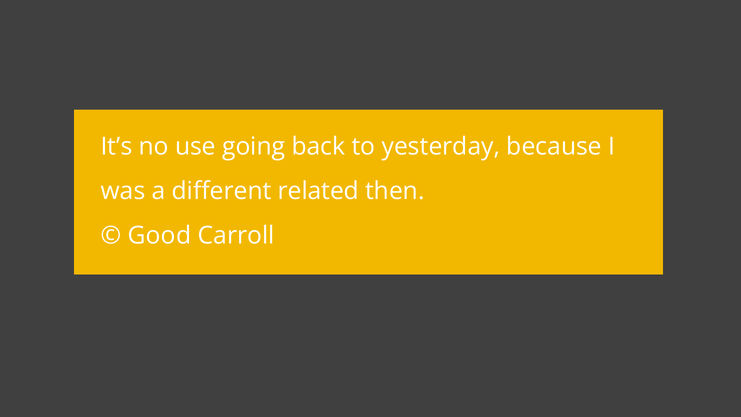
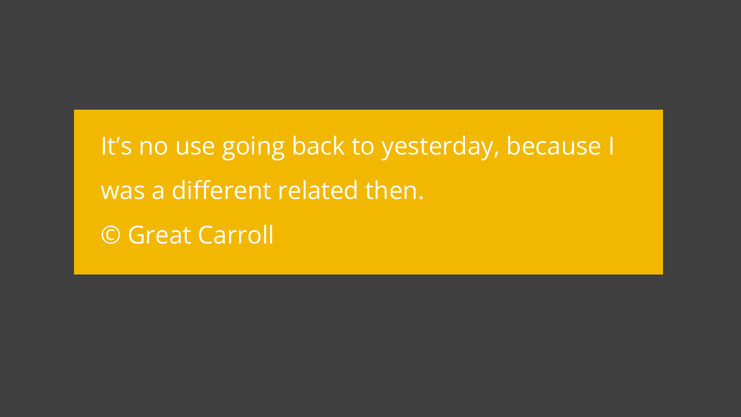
Good: Good -> Great
